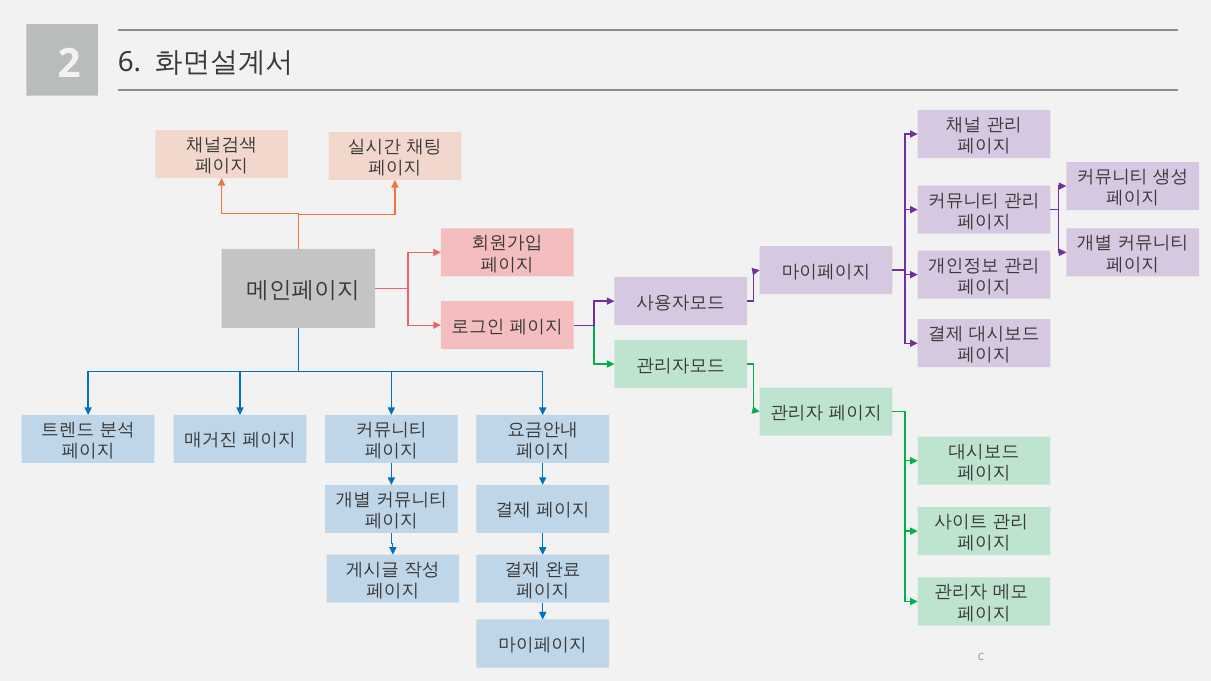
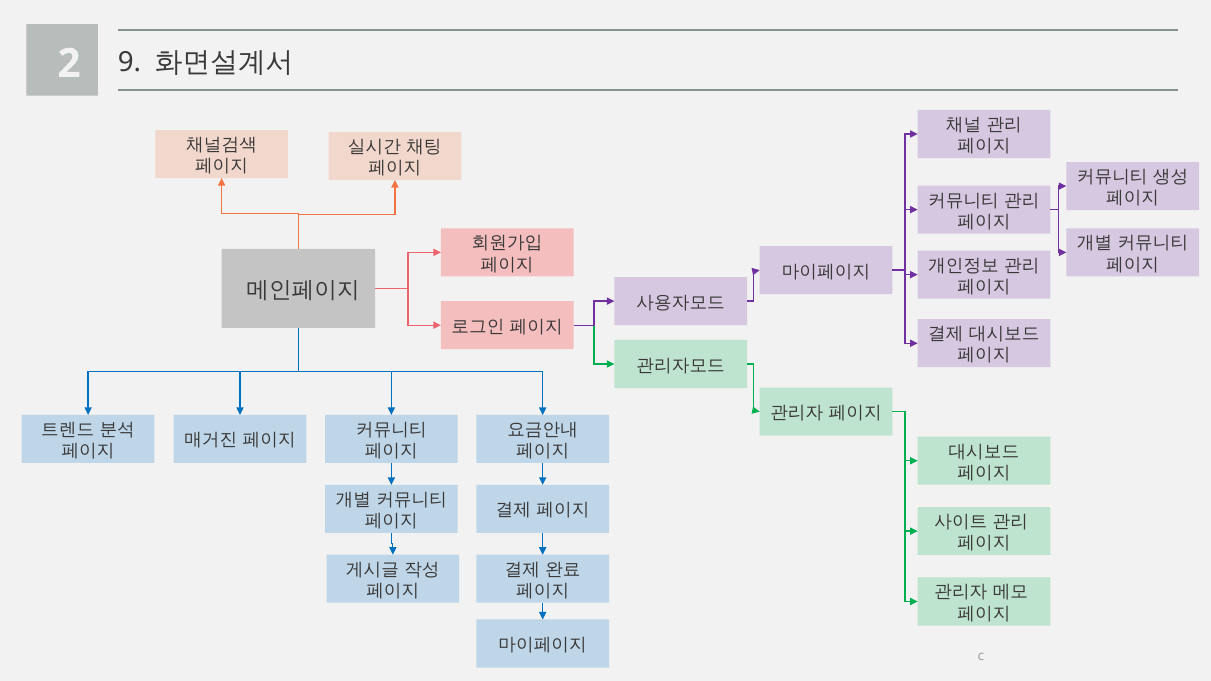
6: 6 -> 9
